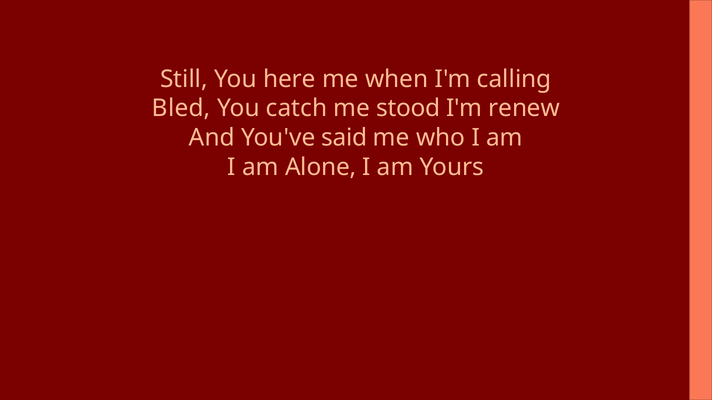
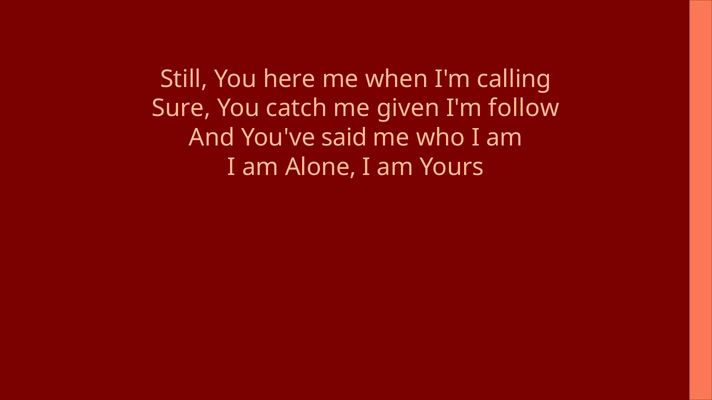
Bled: Bled -> Sure
stood: stood -> given
renew: renew -> follow
